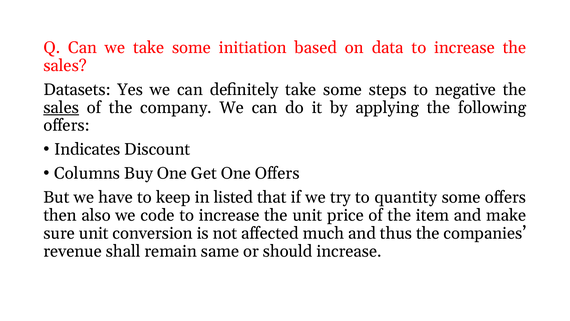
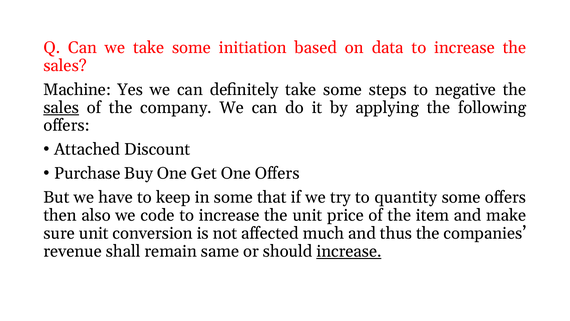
Datasets: Datasets -> Machine
Indicates: Indicates -> Attached
Columns: Columns -> Purchase
in listed: listed -> some
increase at (349, 251) underline: none -> present
